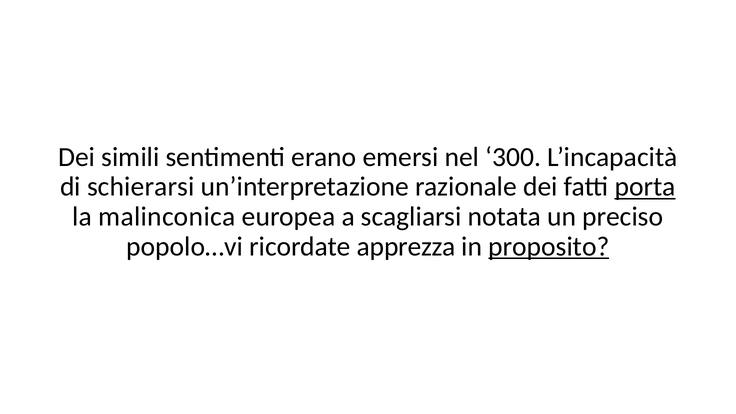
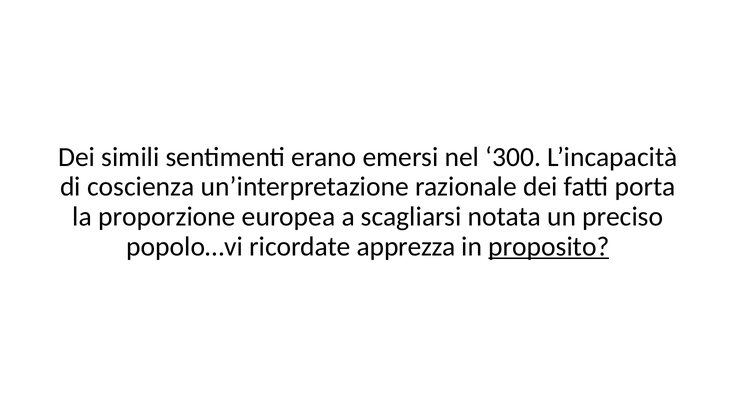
schierarsi: schierarsi -> coscienza
porta underline: present -> none
malinconica: malinconica -> proporzione
